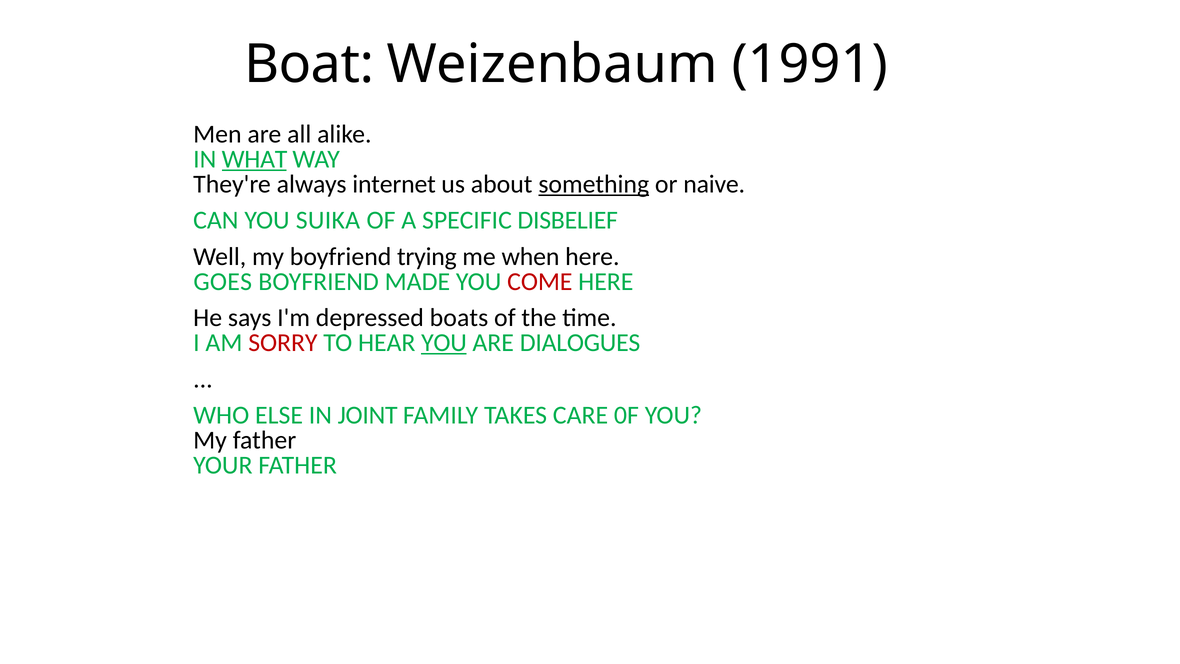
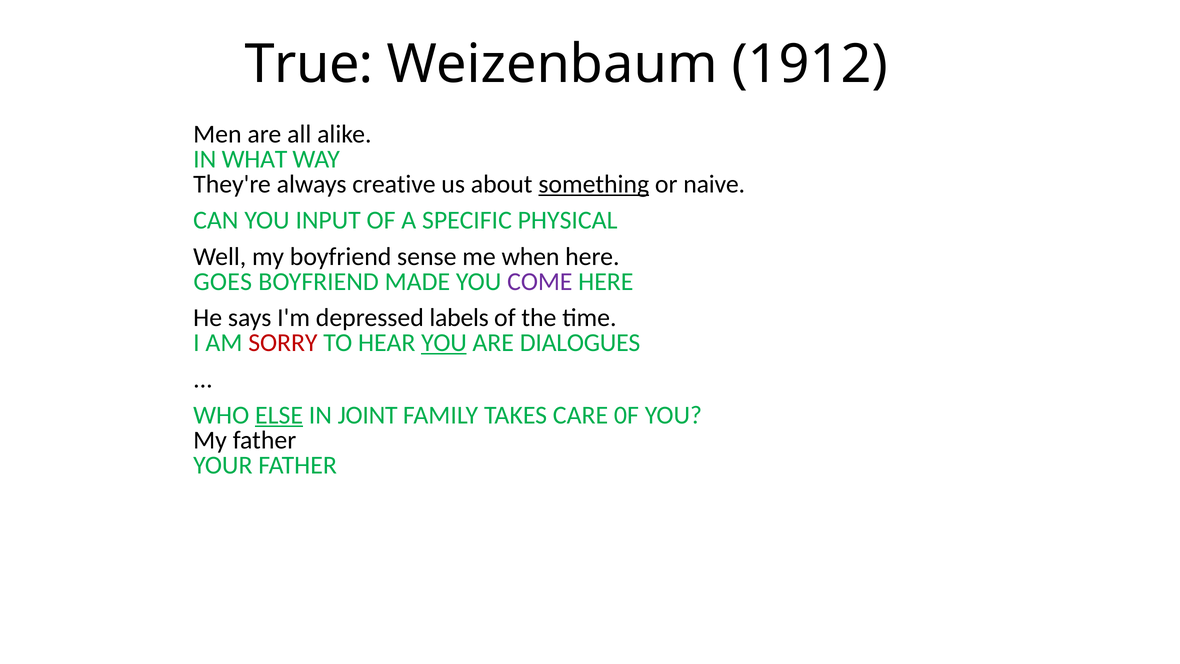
Boat: Boat -> True
1991: 1991 -> 1912
WHAT underline: present -> none
internet: internet -> creative
SUIKA: SUIKA -> INPUT
DISBELIEF: DISBELIEF -> PHYSICAL
trying: trying -> sense
COME colour: red -> purple
boats: boats -> labels
ELSE underline: none -> present
